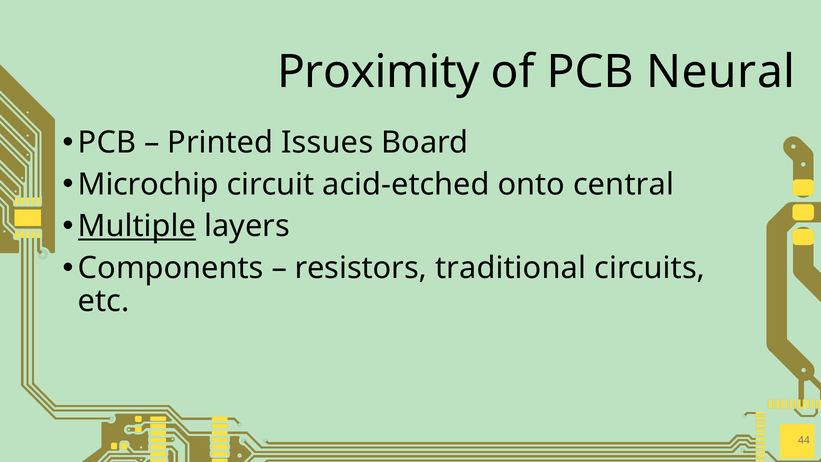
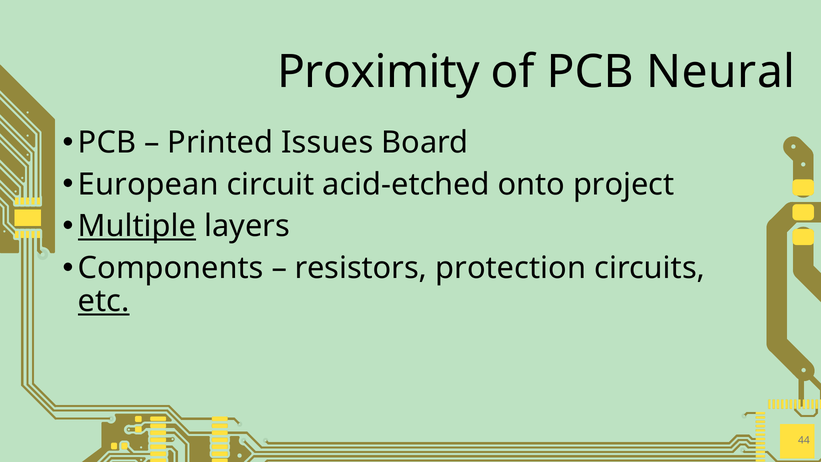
Microchip: Microchip -> European
central: central -> project
traditional: traditional -> protection
etc underline: none -> present
